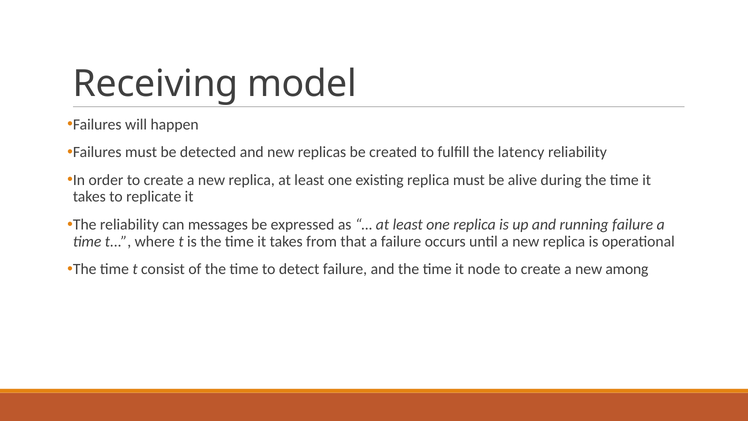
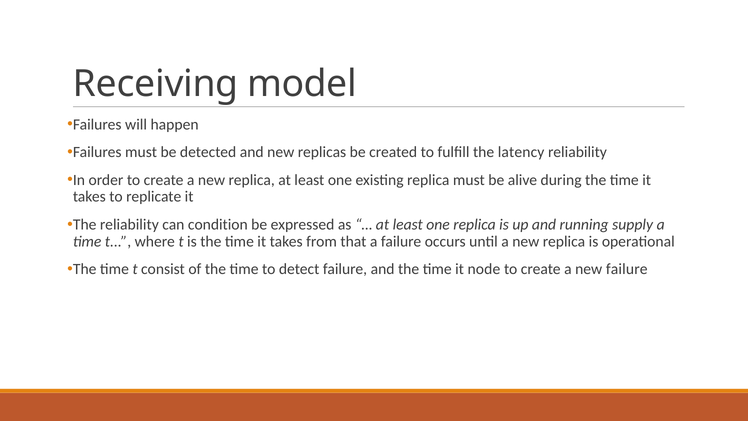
messages: messages -> condition
running failure: failure -> supply
new among: among -> failure
